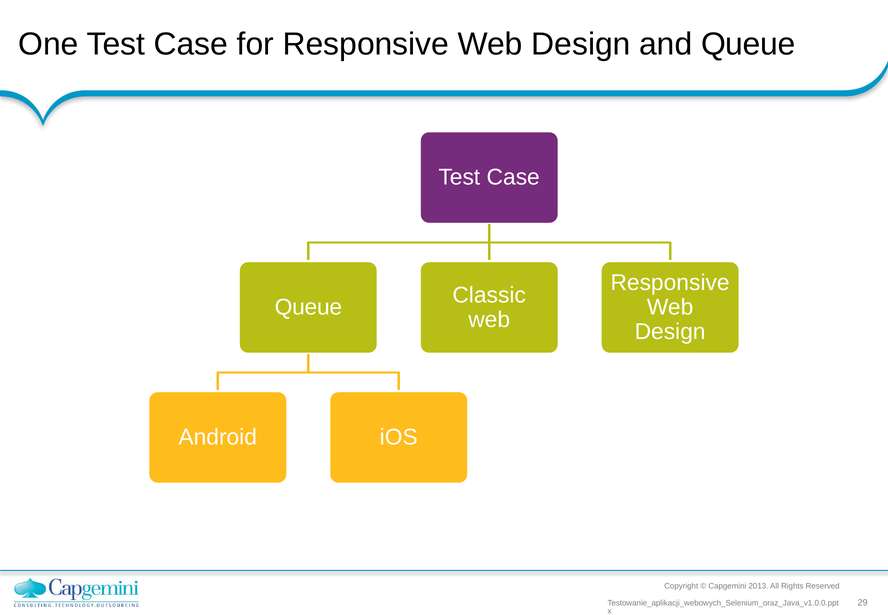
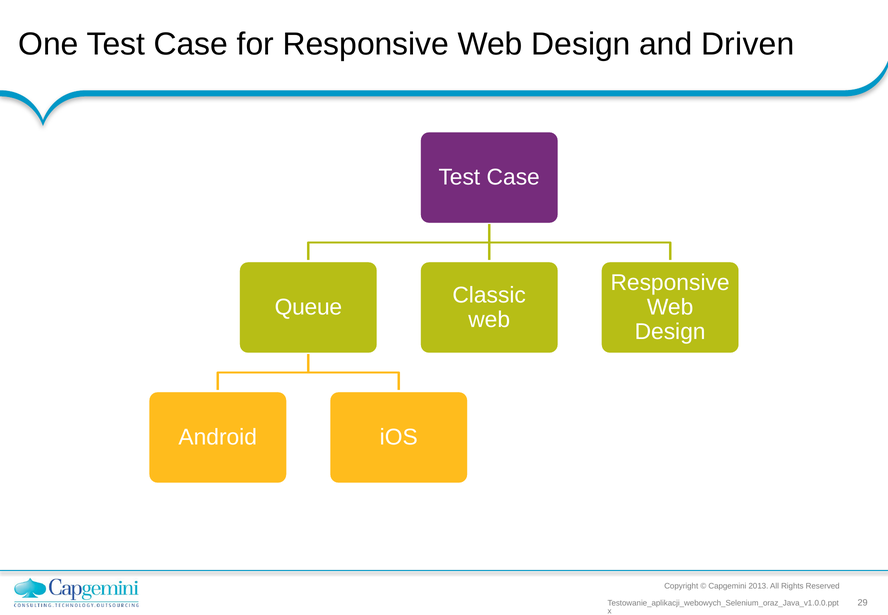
and Queue: Queue -> Driven
